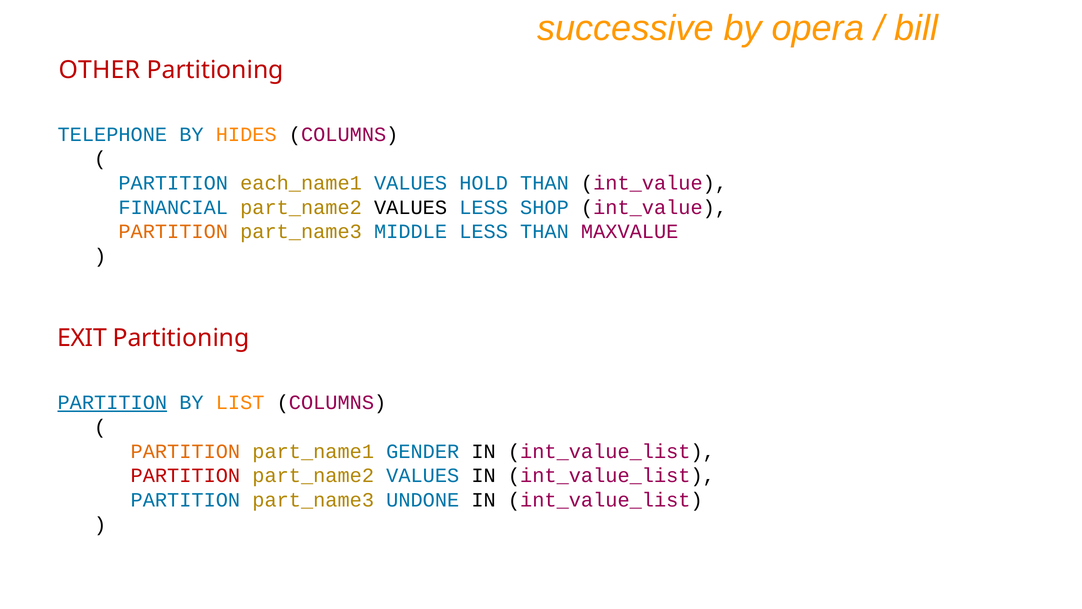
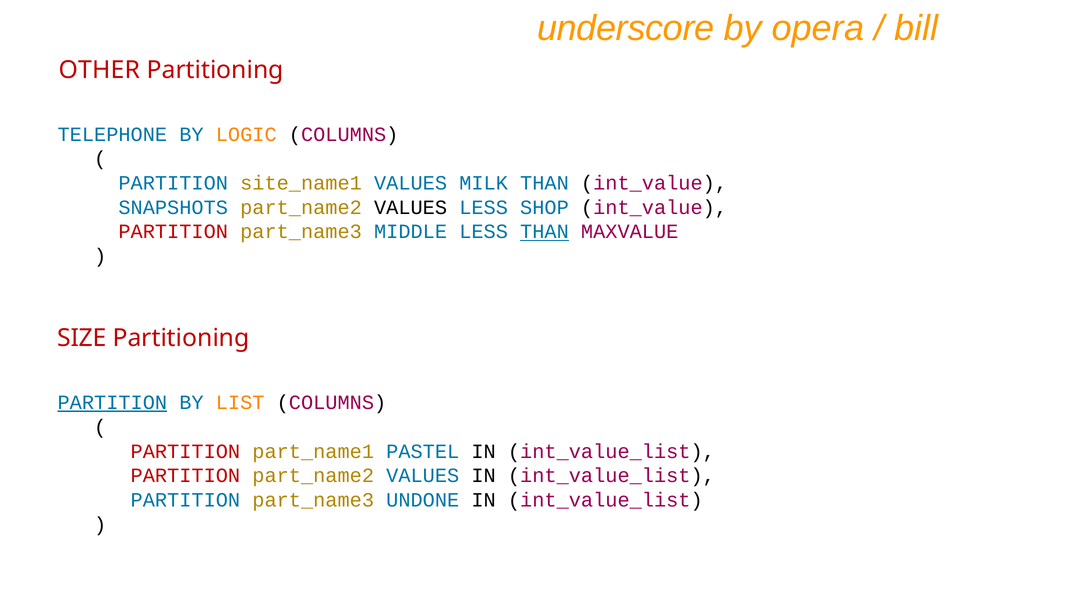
successive: successive -> underscore
HIDES: HIDES -> LOGIC
each_name1: each_name1 -> site_name1
HOLD: HOLD -> MILK
FINANCIAL: FINANCIAL -> SNAPSHOTS
PARTITION at (173, 232) colour: orange -> red
THAN at (544, 232) underline: none -> present
EXIT: EXIT -> SIZE
PARTITION at (185, 451) colour: orange -> red
GENDER: GENDER -> PASTEL
